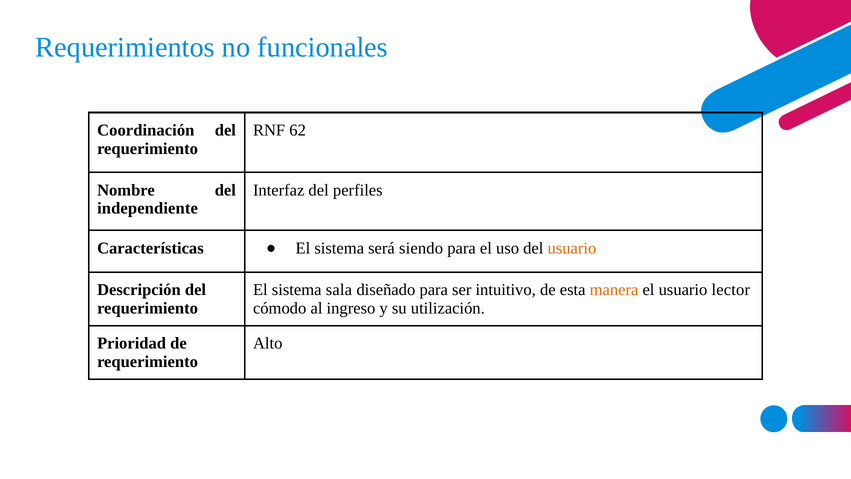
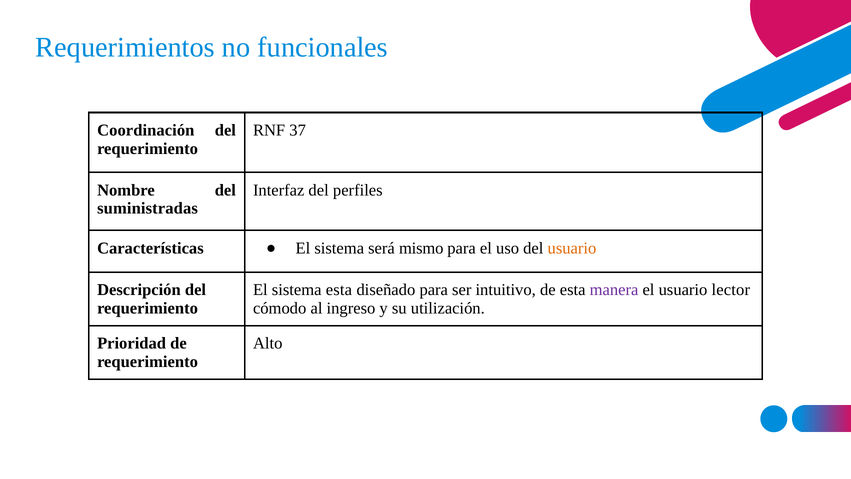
62: 62 -> 37
independiente: independiente -> suministradas
siendo: siendo -> mismo
sistema sala: sala -> esta
manera colour: orange -> purple
